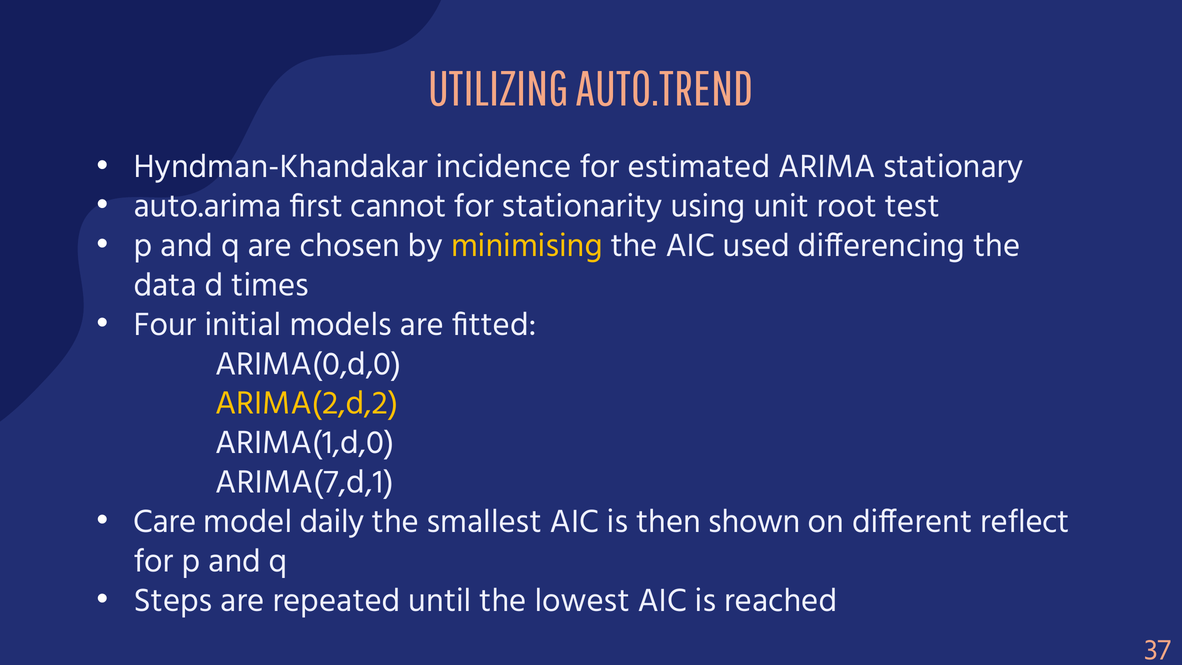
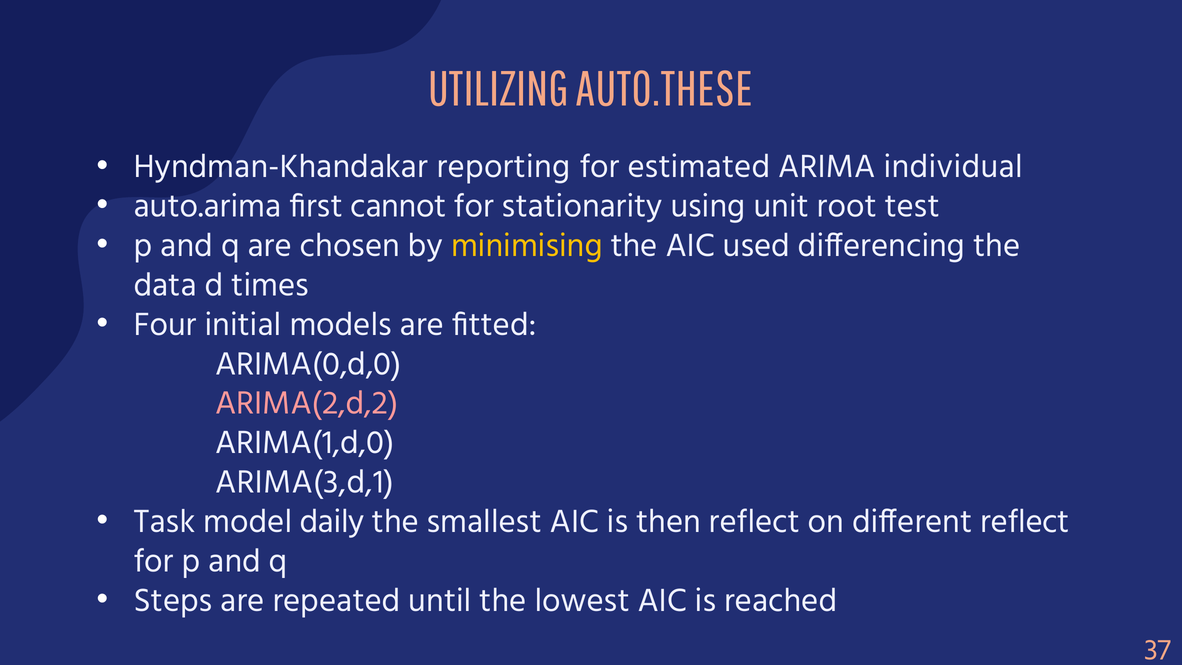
AUTO.TREND: AUTO.TREND -> AUTO.THESE
incidence: incidence -> reporting
stationary: stationary -> individual
ARIMA(2,d,2 colour: yellow -> pink
ARIMA(7,d,1: ARIMA(7,d,1 -> ARIMA(3,d,1
Care: Care -> Task
then shown: shown -> reflect
